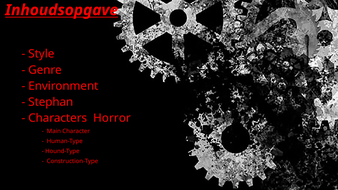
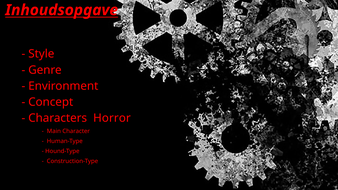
Stephan: Stephan -> Concept
